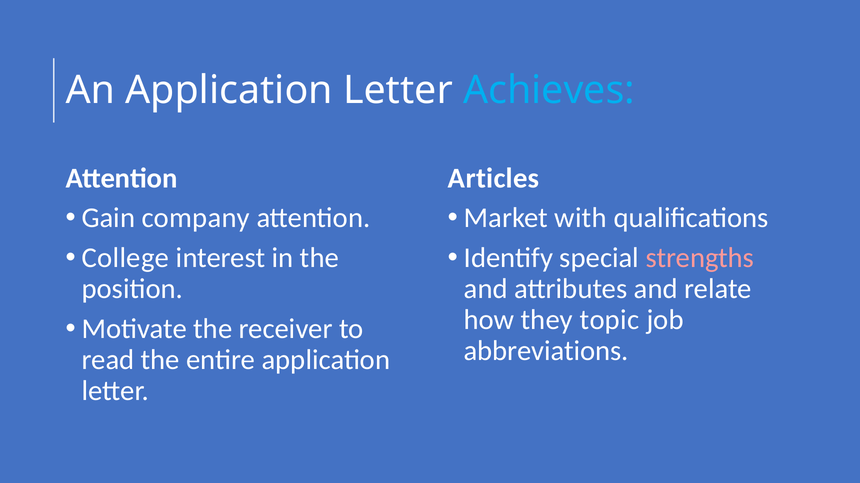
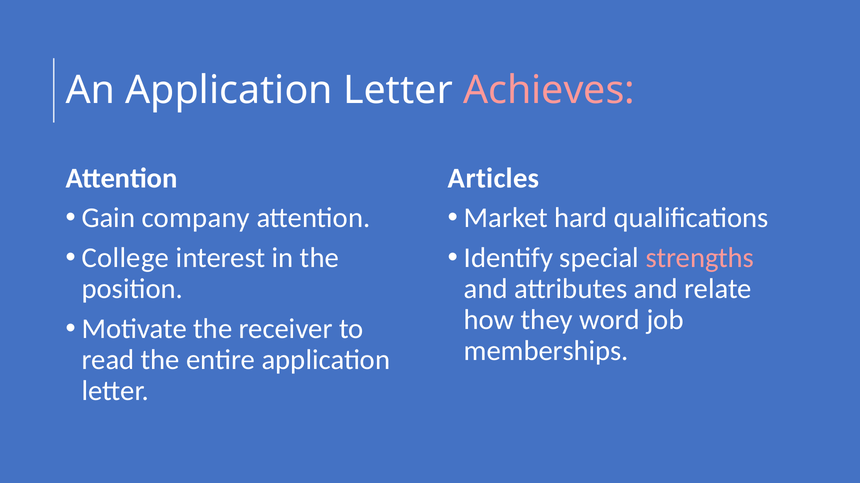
Achieves colour: light blue -> pink
with: with -> hard
topic: topic -> word
abbreviations: abbreviations -> memberships
